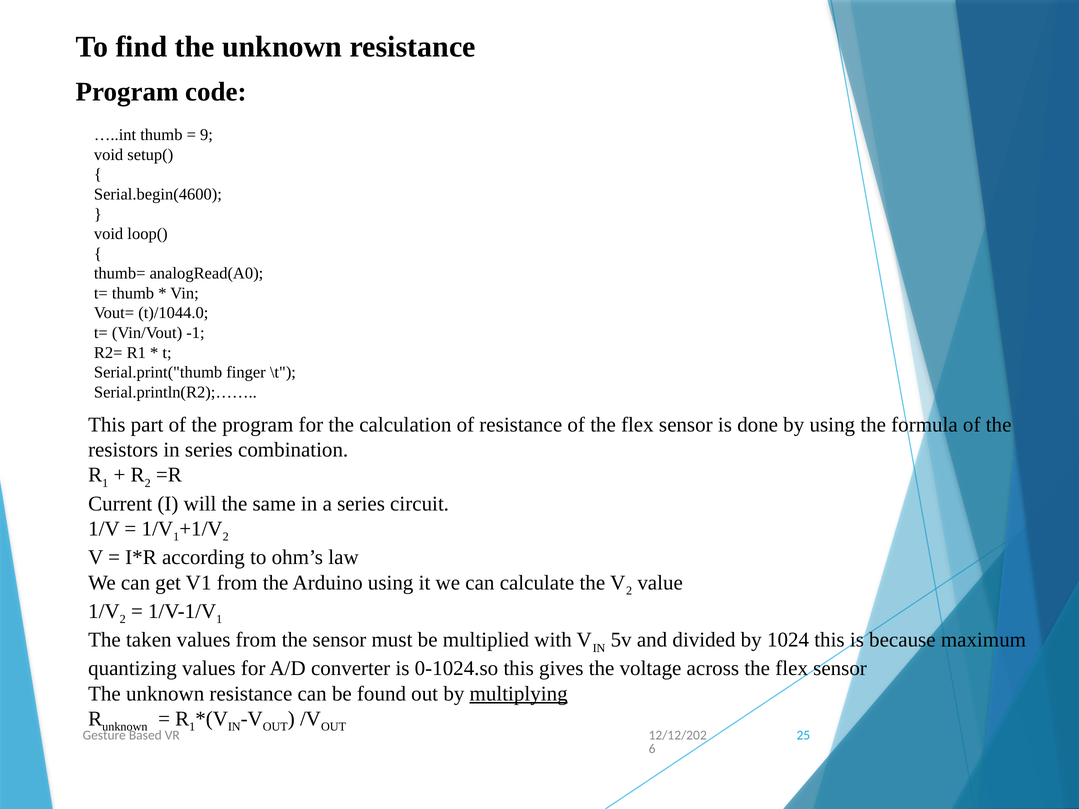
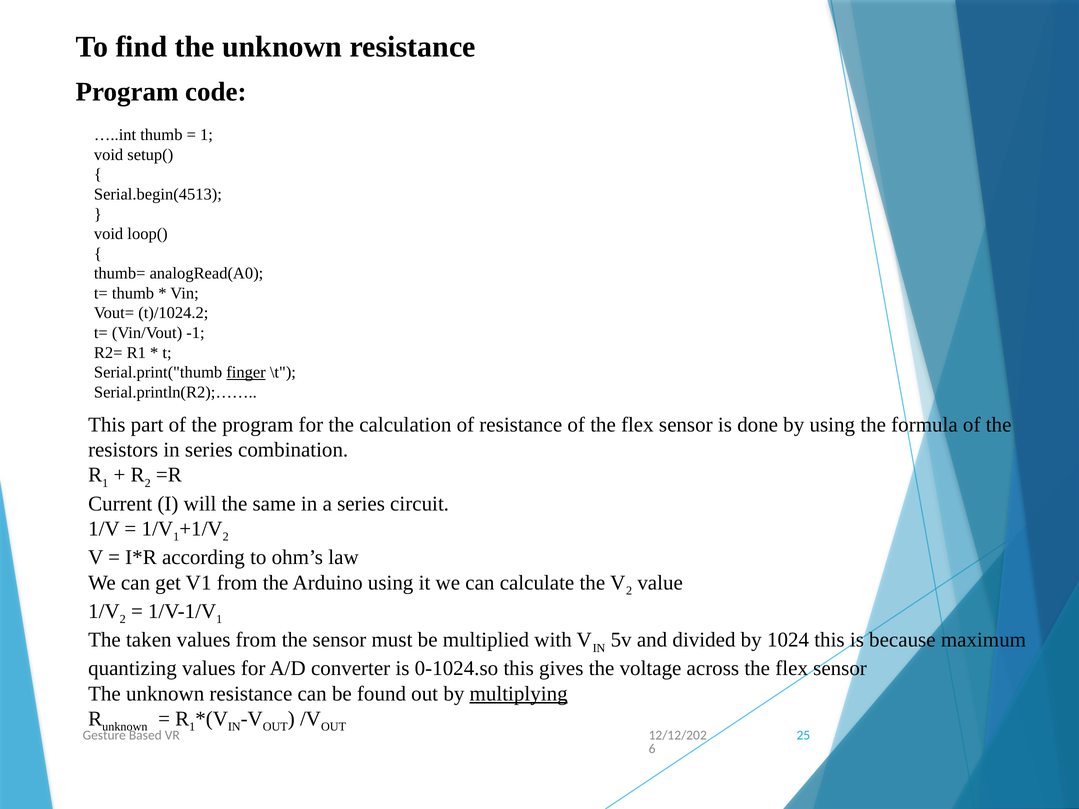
9 at (207, 135): 9 -> 1
Serial.begin(4600: Serial.begin(4600 -> Serial.begin(4513
t)/1044.0: t)/1044.0 -> t)/1024.2
finger underline: none -> present
